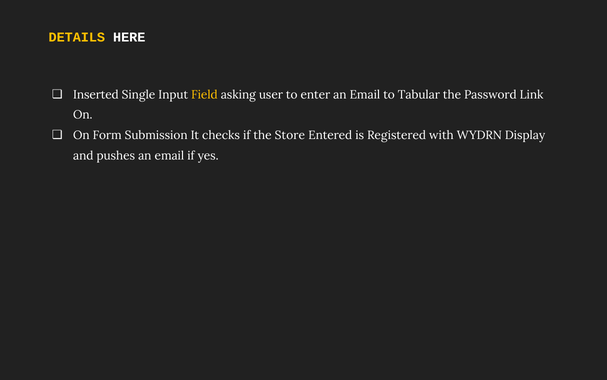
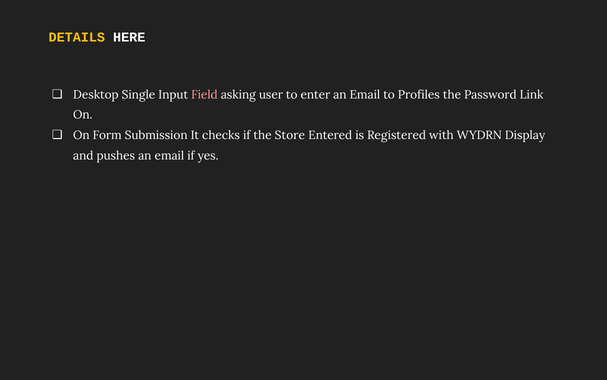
Inserted: Inserted -> Desktop
Field colour: yellow -> pink
Tabular: Tabular -> Profiles
